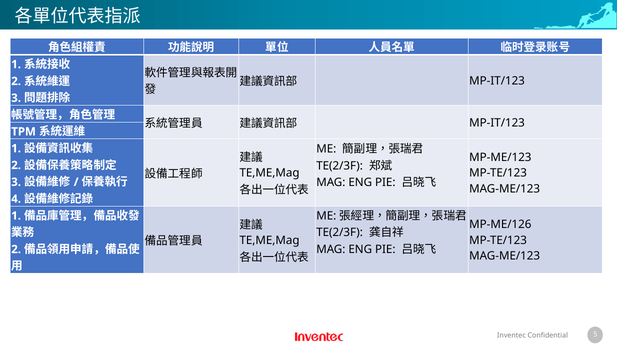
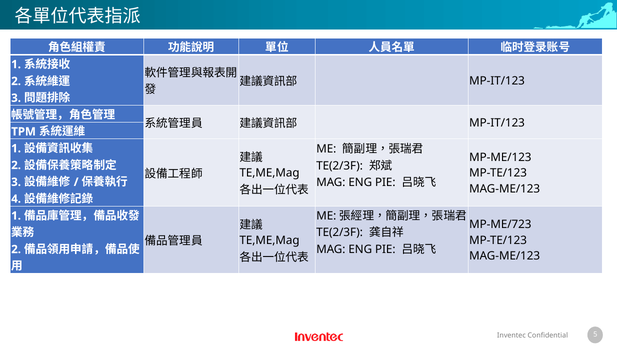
MP-ME/126: MP-ME/126 -> MP-ME/723
